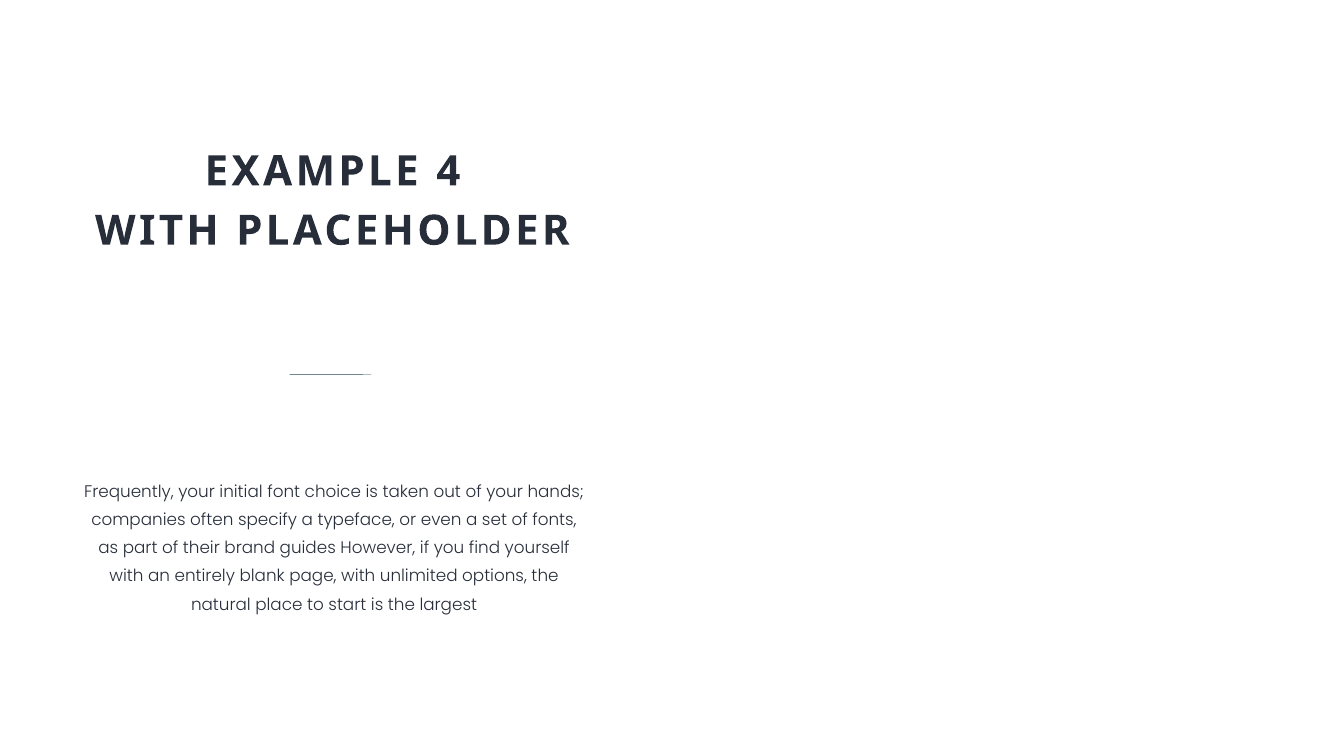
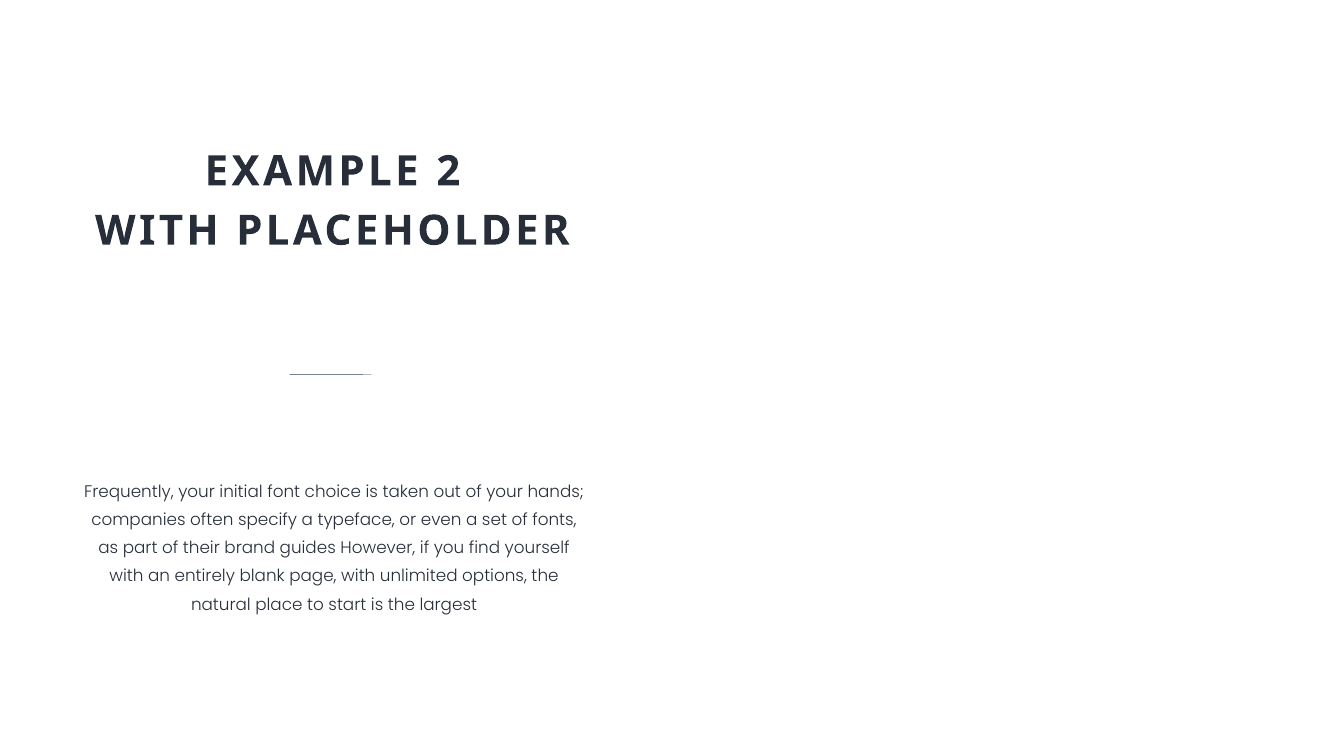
4: 4 -> 2
